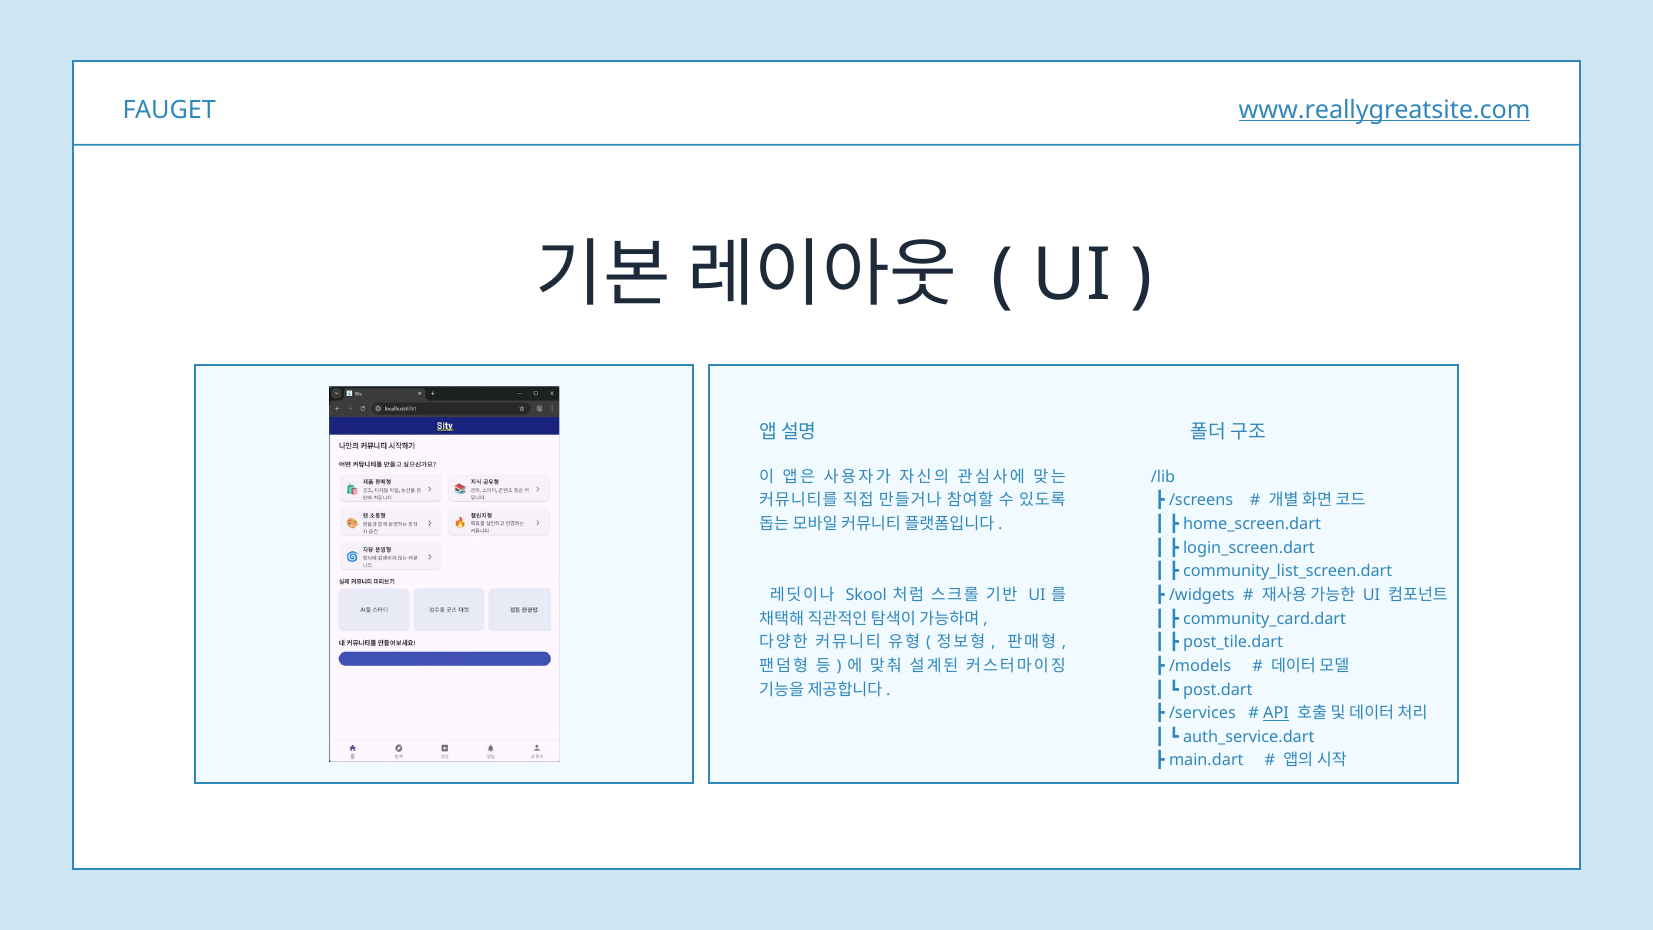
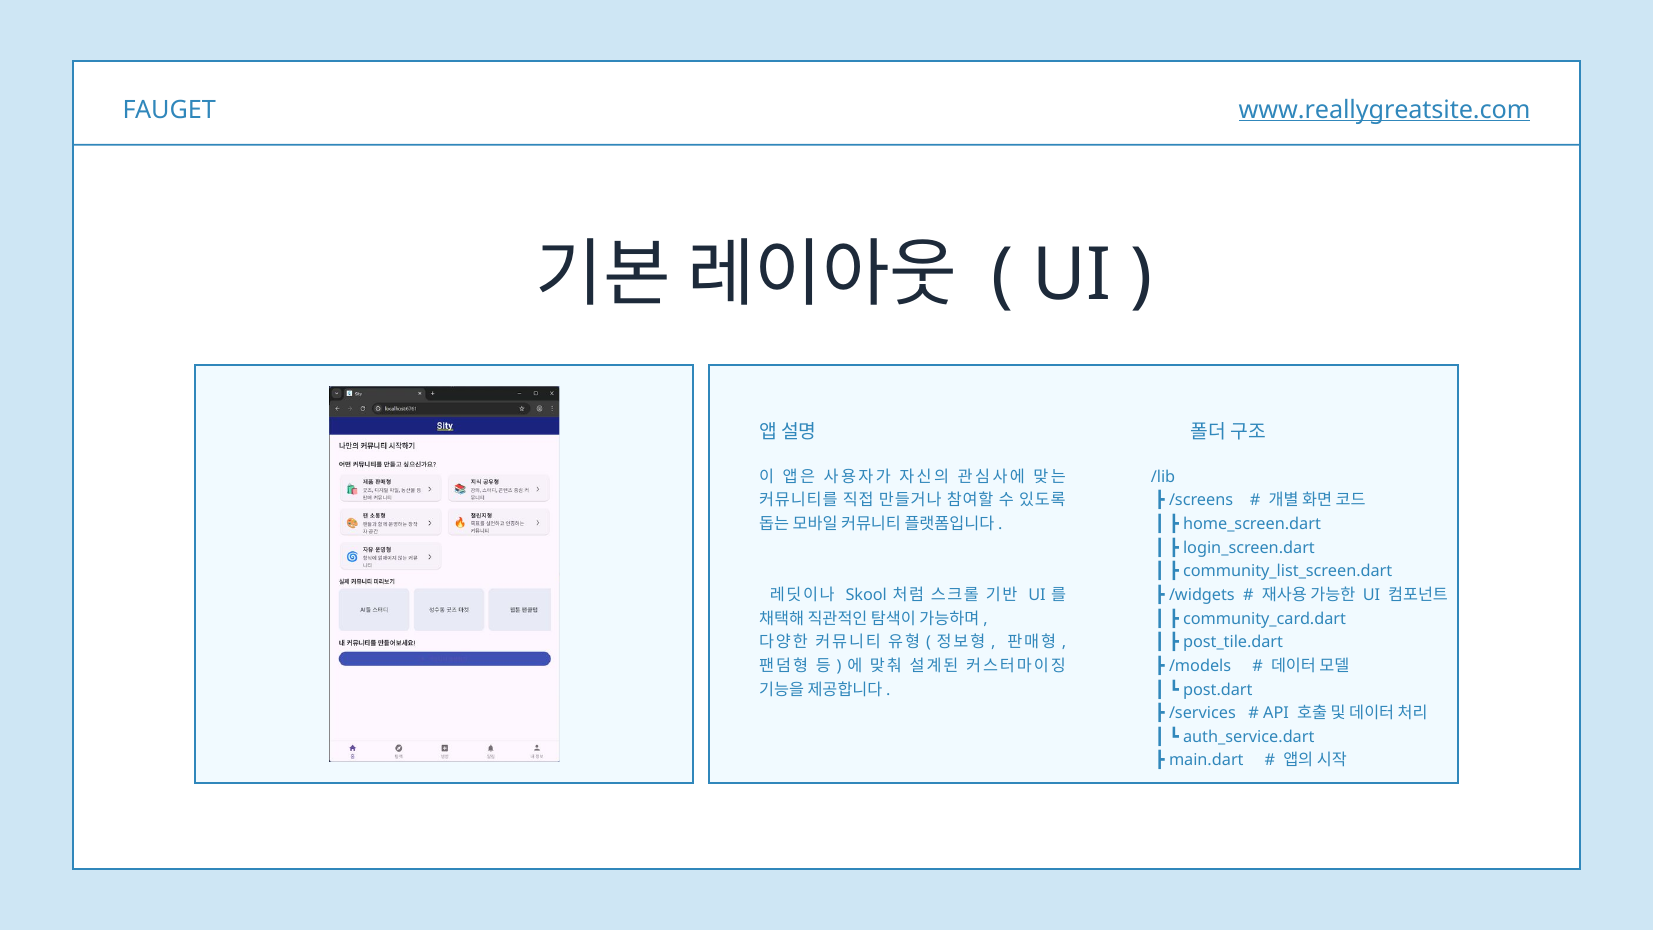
API underline: present -> none
